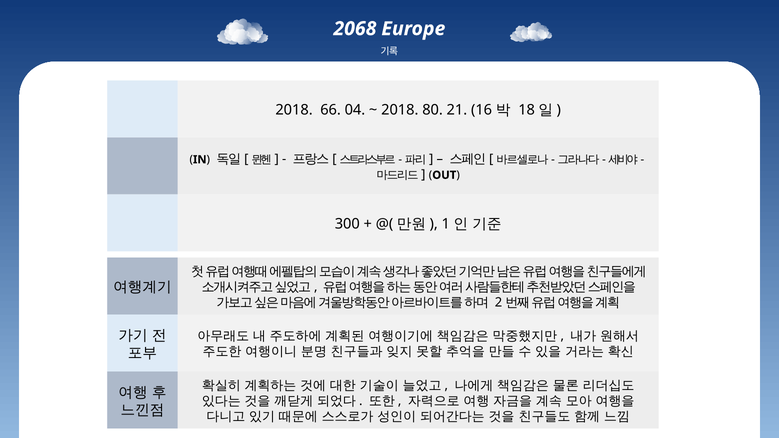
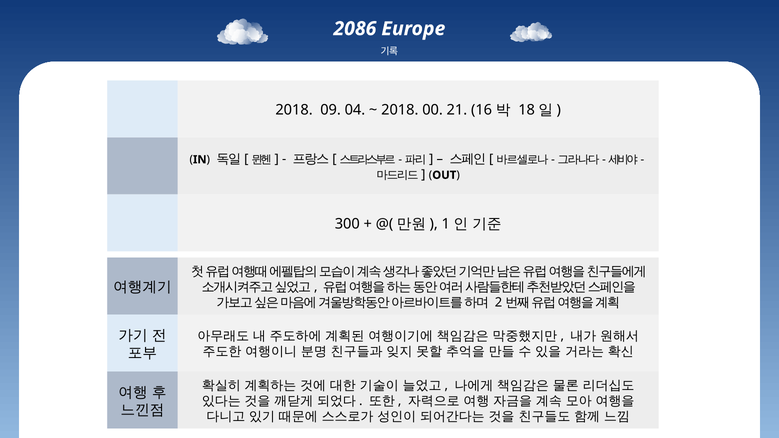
2068: 2068 -> 2086
66: 66 -> 09
80: 80 -> 00
